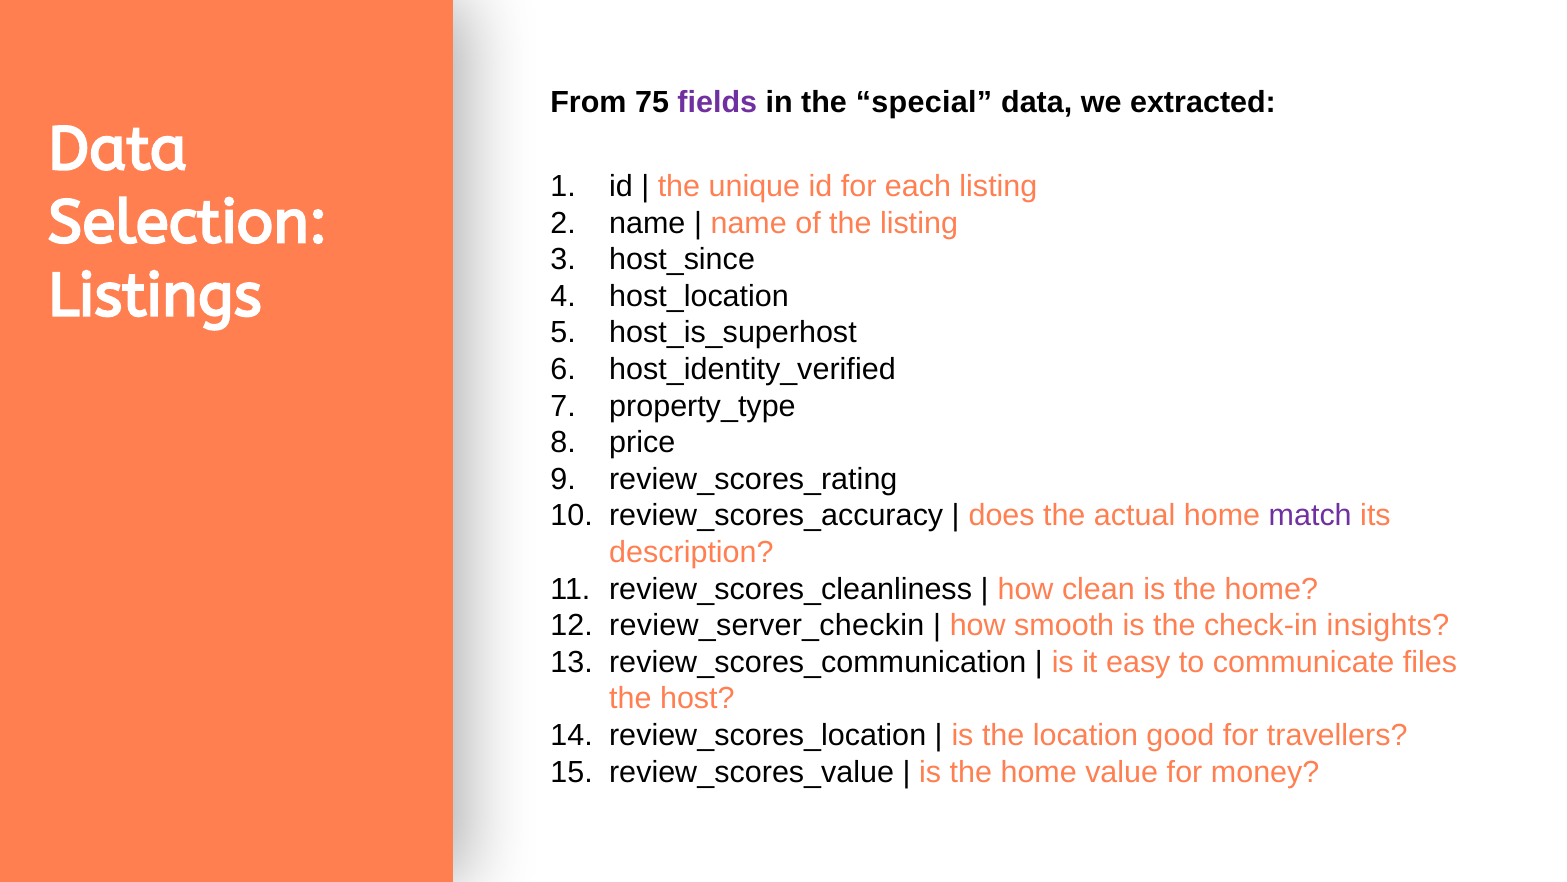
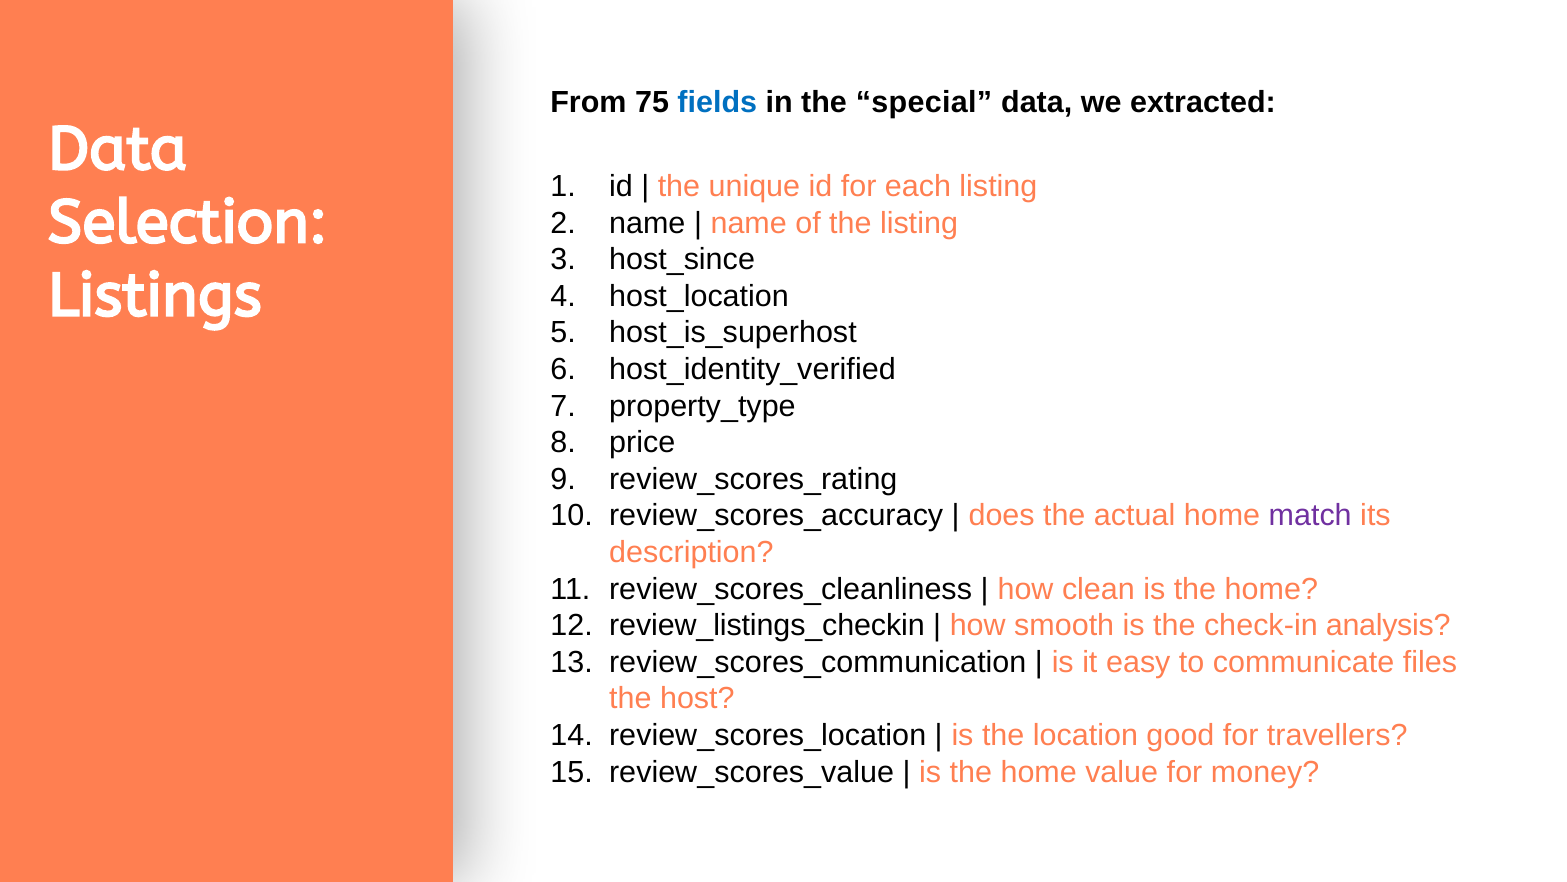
fields colour: purple -> blue
review_server_checkin: review_server_checkin -> review_listings_checkin
insights: insights -> analysis
